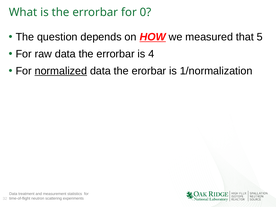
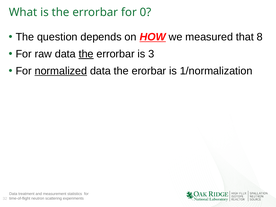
5: 5 -> 8
the at (86, 54) underline: none -> present
4: 4 -> 3
